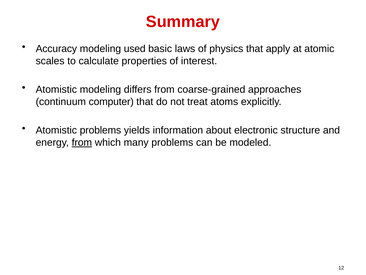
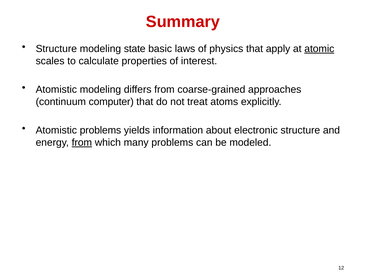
Accuracy at (56, 49): Accuracy -> Structure
used: used -> state
atomic underline: none -> present
